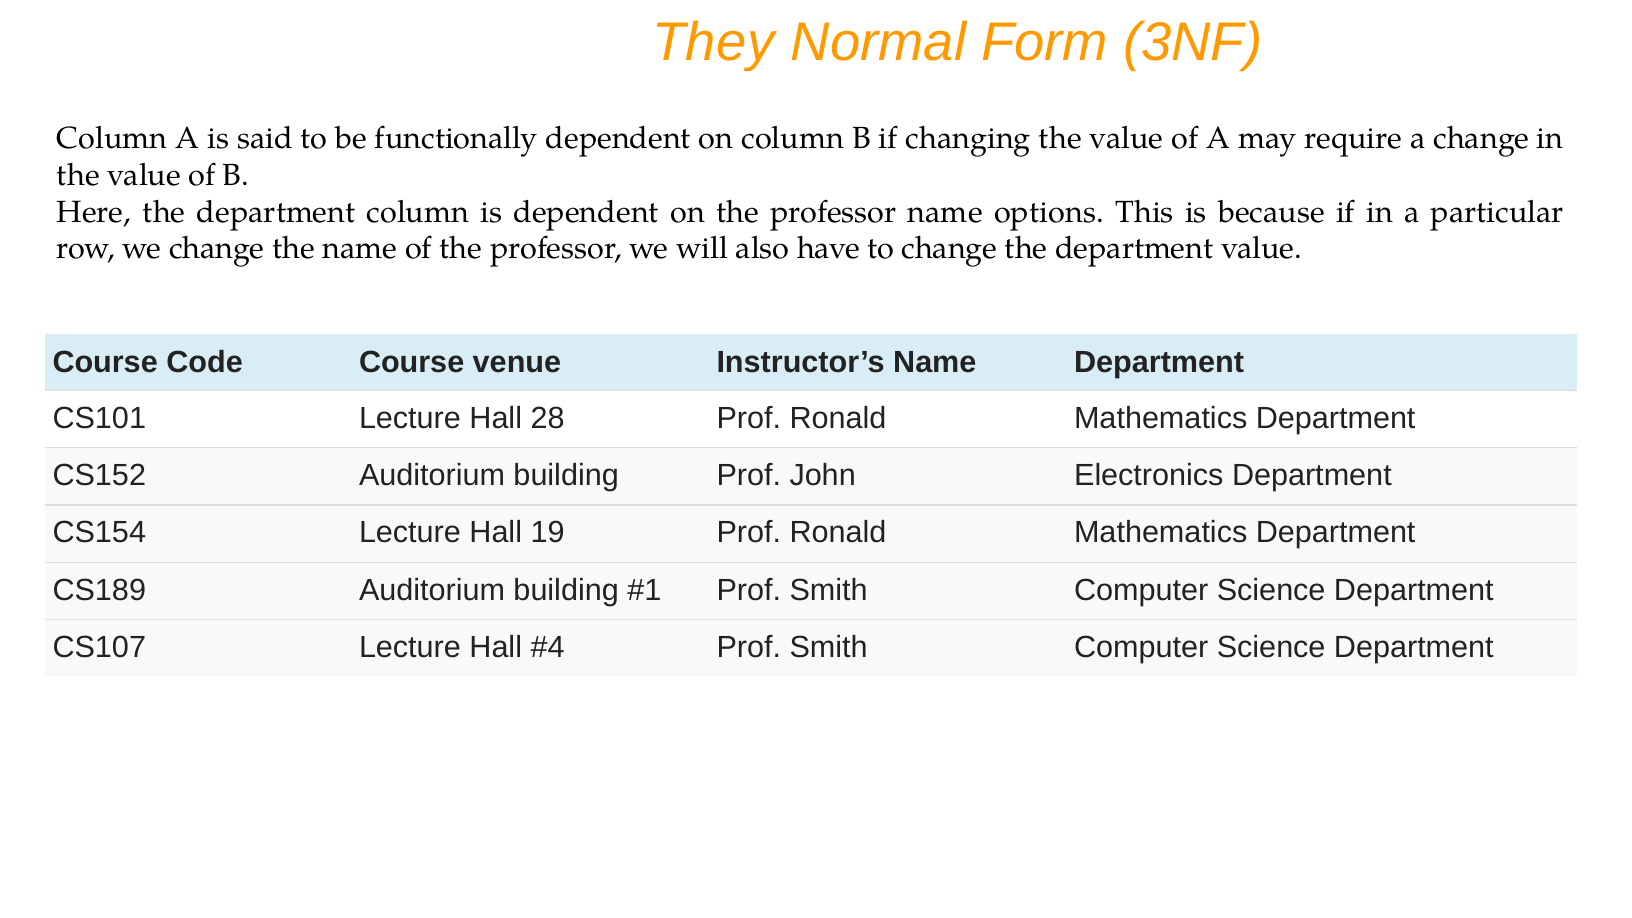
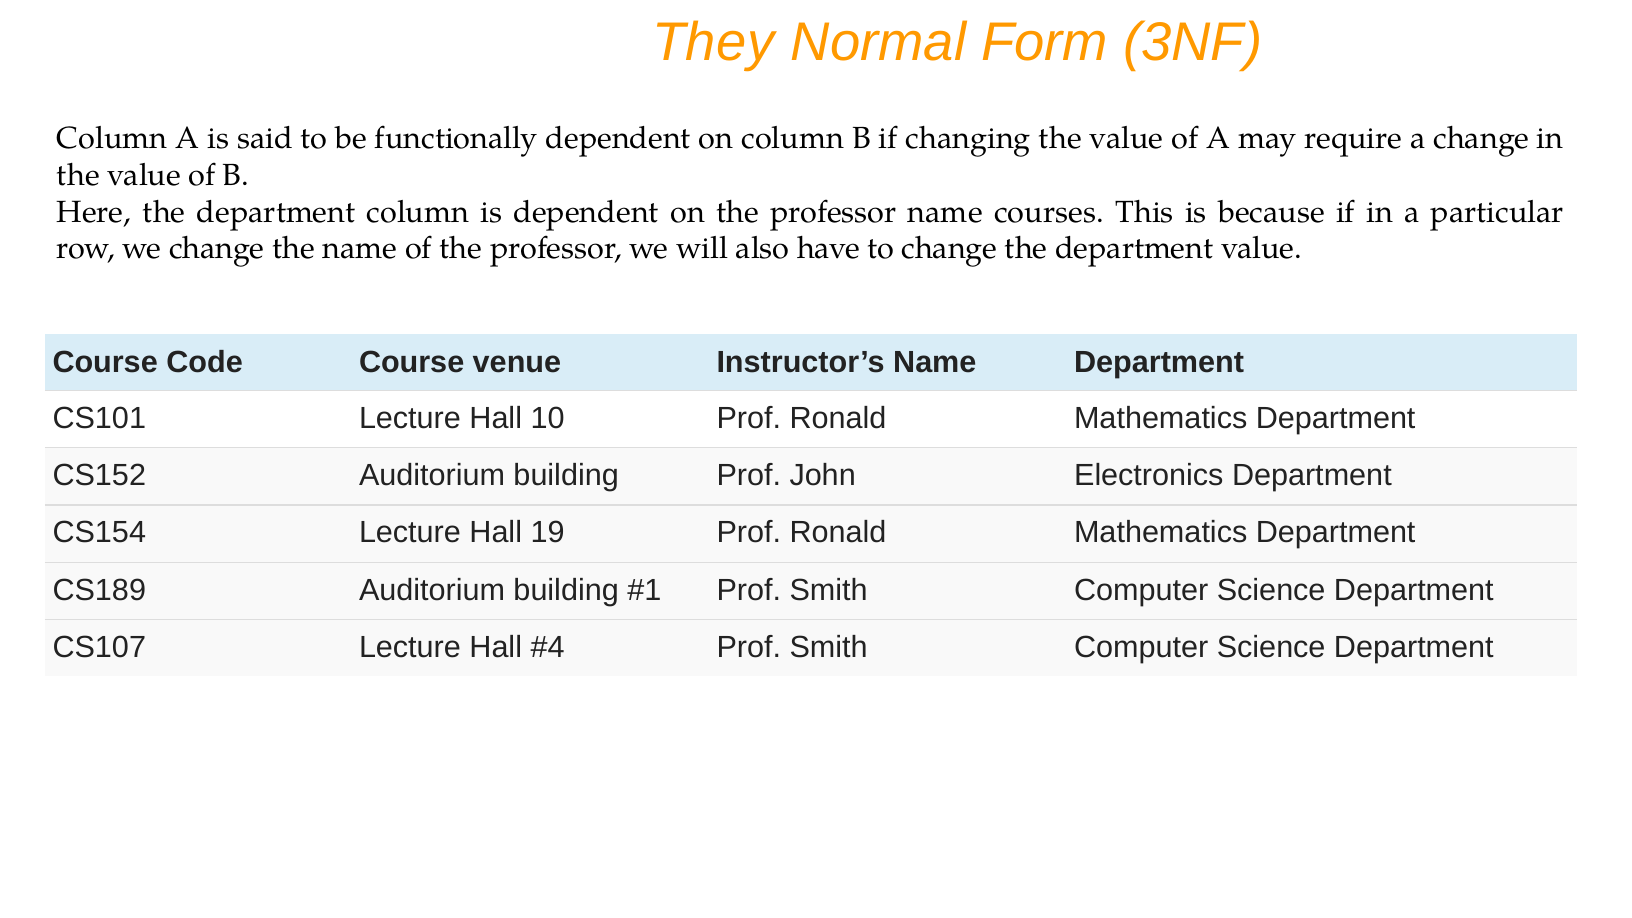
options: options -> courses
28: 28 -> 10
